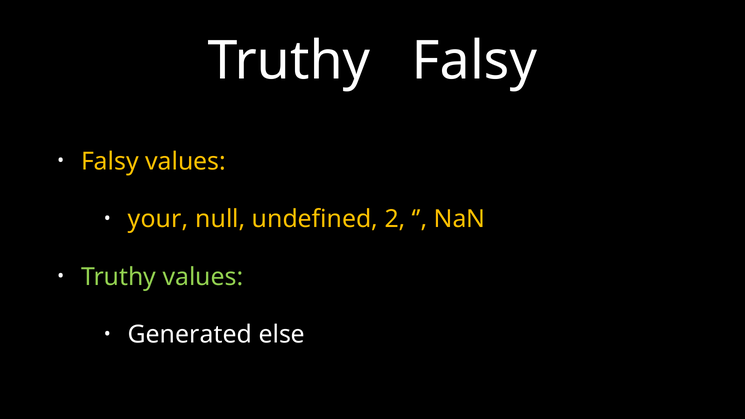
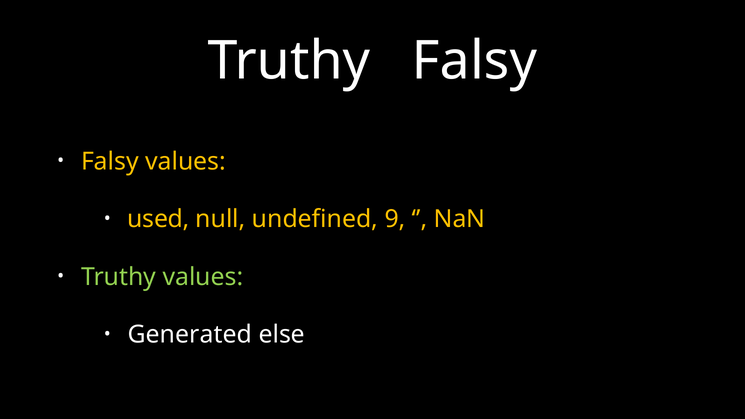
your: your -> used
2: 2 -> 9
